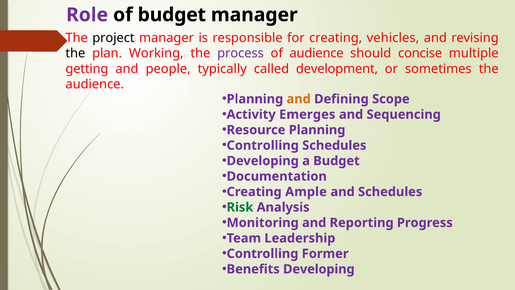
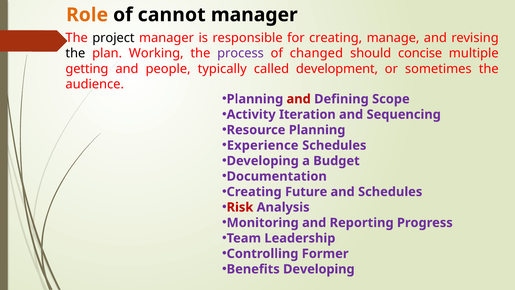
Role colour: purple -> orange
of budget: budget -> cannot
vehicles: vehicles -> manage
of audience: audience -> changed
and at (299, 99) colour: orange -> red
Emerges: Emerges -> Iteration
Controlling at (263, 145): Controlling -> Experience
Ample: Ample -> Future
Risk colour: green -> red
